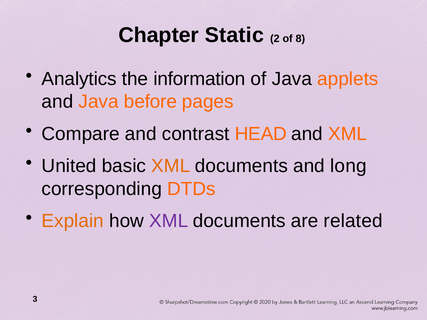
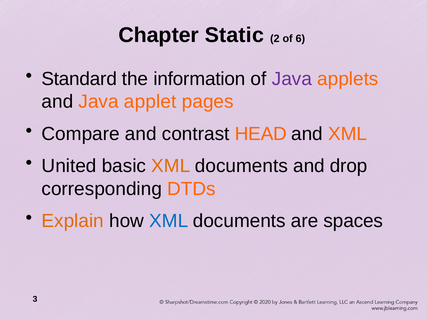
8: 8 -> 6
Analytics: Analytics -> Standard
Java at (292, 79) colour: black -> purple
before: before -> applet
long: long -> drop
XML at (169, 221) colour: purple -> blue
related: related -> spaces
